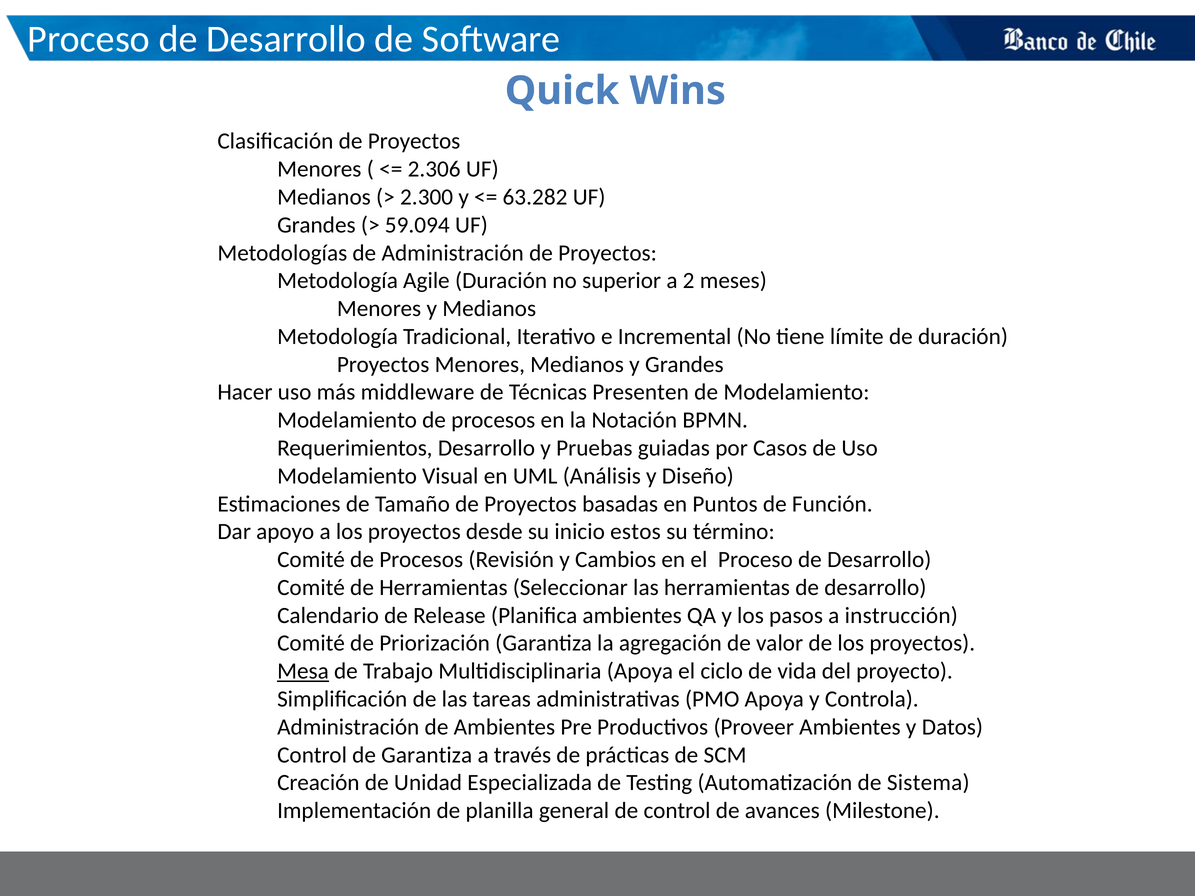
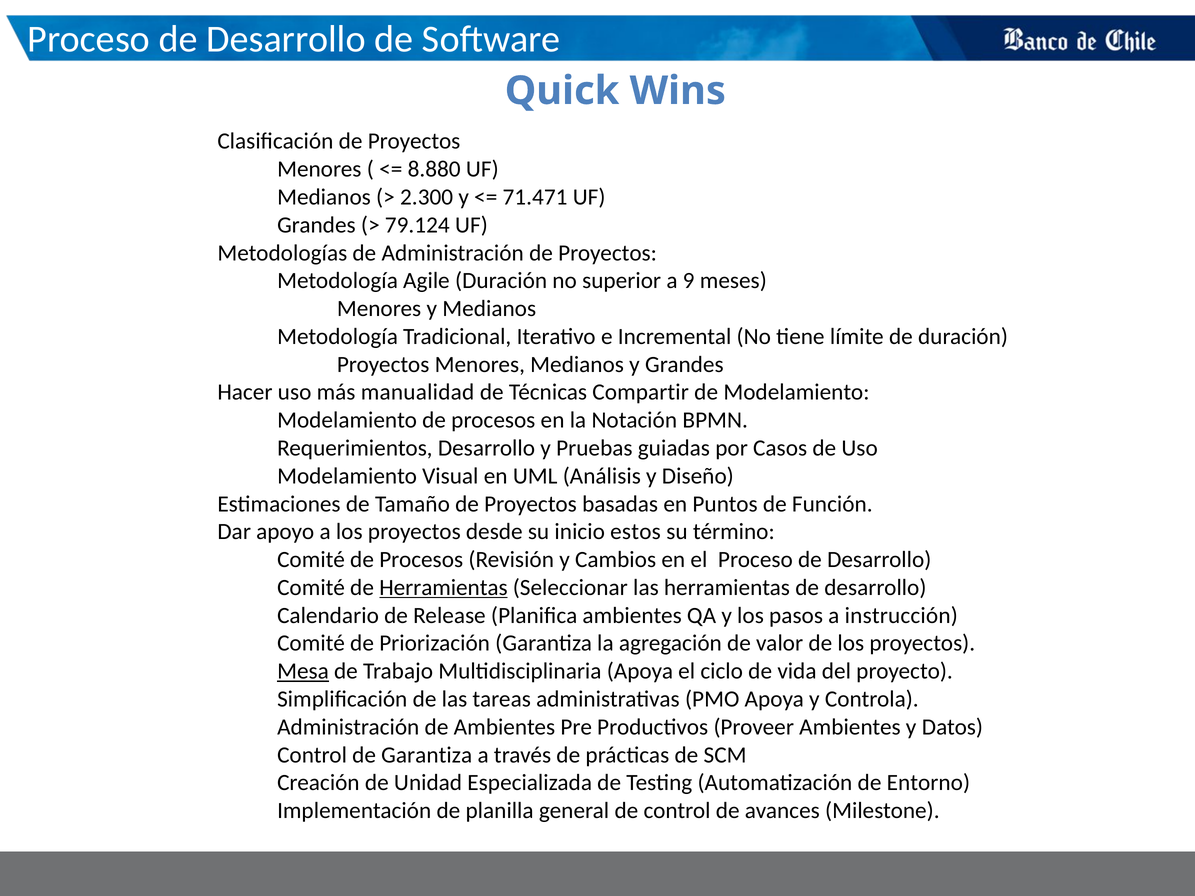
2.306: 2.306 -> 8.880
63.282: 63.282 -> 71.471
59.094: 59.094 -> 79.124
2: 2 -> 9
middleware: middleware -> manualidad
Presenten: Presenten -> Compartir
Herramientas at (443, 588) underline: none -> present
Sistema: Sistema -> Entorno
